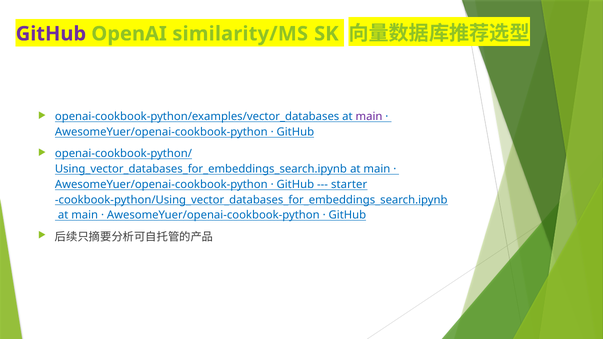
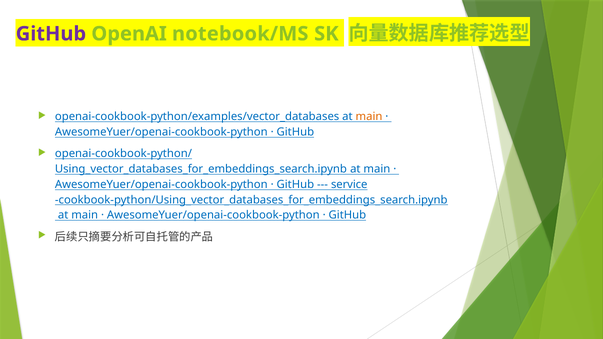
similarity/MS: similarity/MS -> notebook/MS
main at (369, 117) colour: purple -> orange
starter: starter -> service
